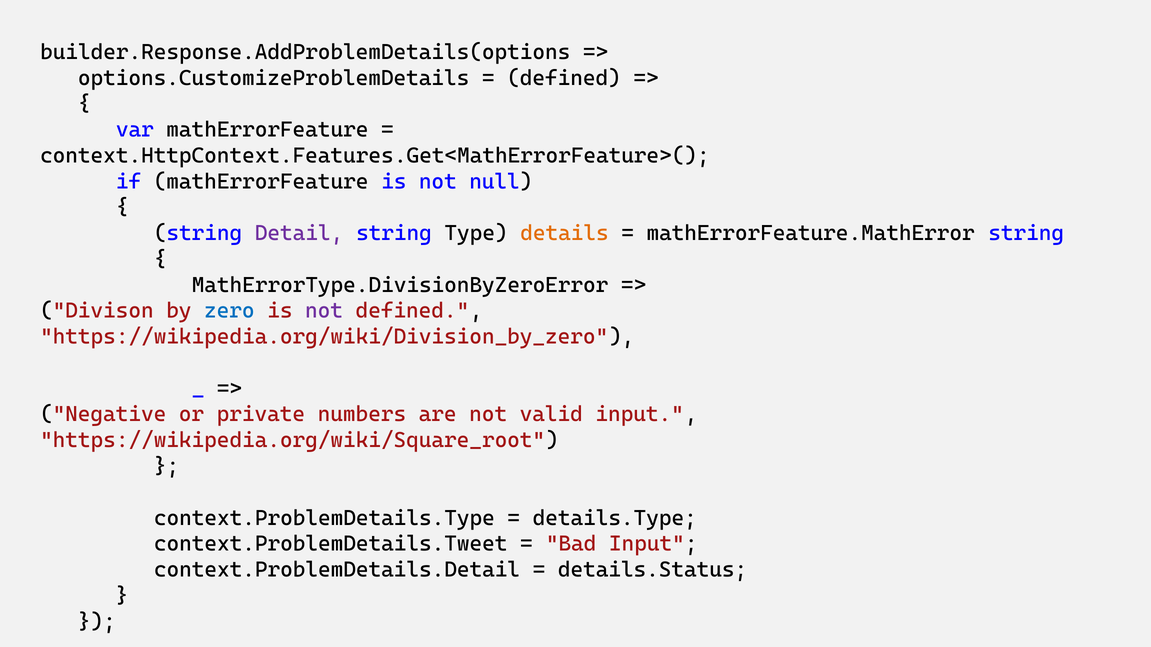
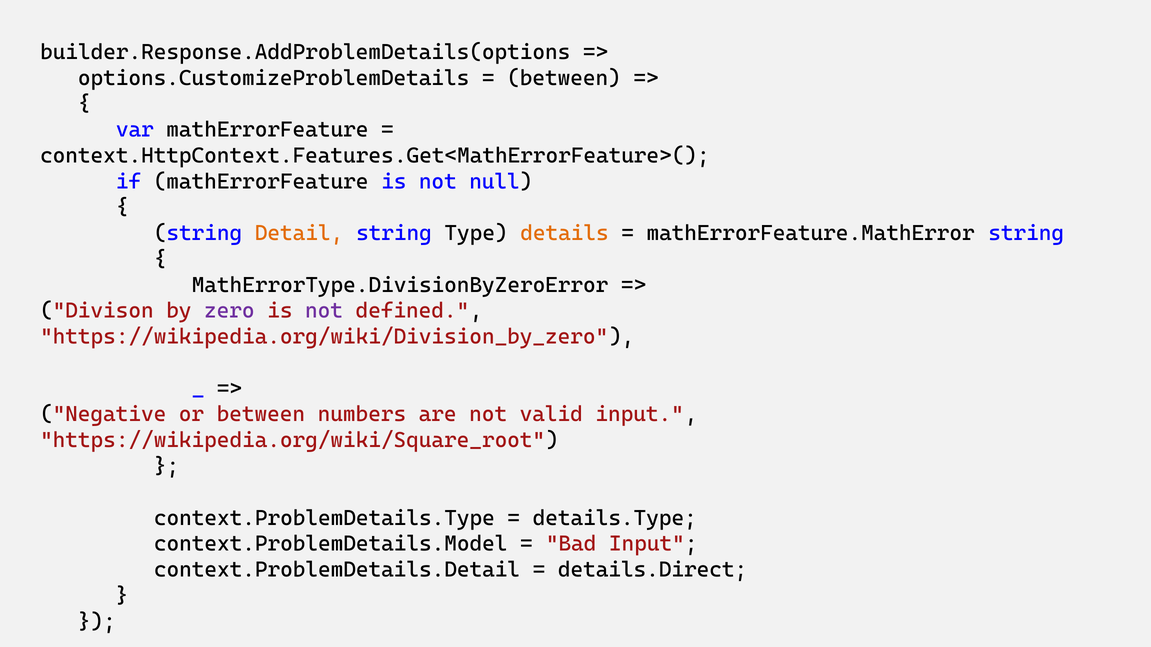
defined at (564, 78): defined -> between
Detail colour: purple -> orange
zero colour: blue -> purple
or private: private -> between
context.ProblemDetails.Tweet: context.ProblemDetails.Tweet -> context.ProblemDetails.Model
details.Status: details.Status -> details.Direct
